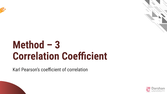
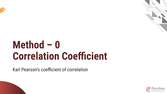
3: 3 -> 0
